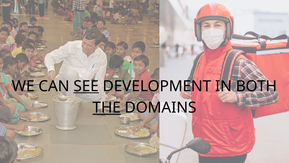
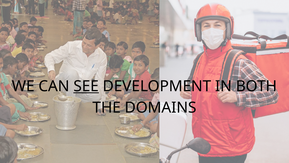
THE underline: present -> none
